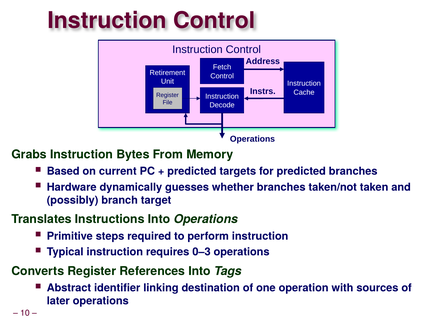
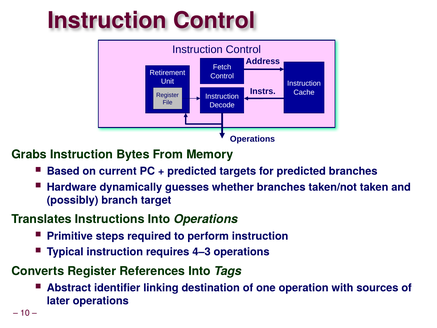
0–3: 0–3 -> 4–3
